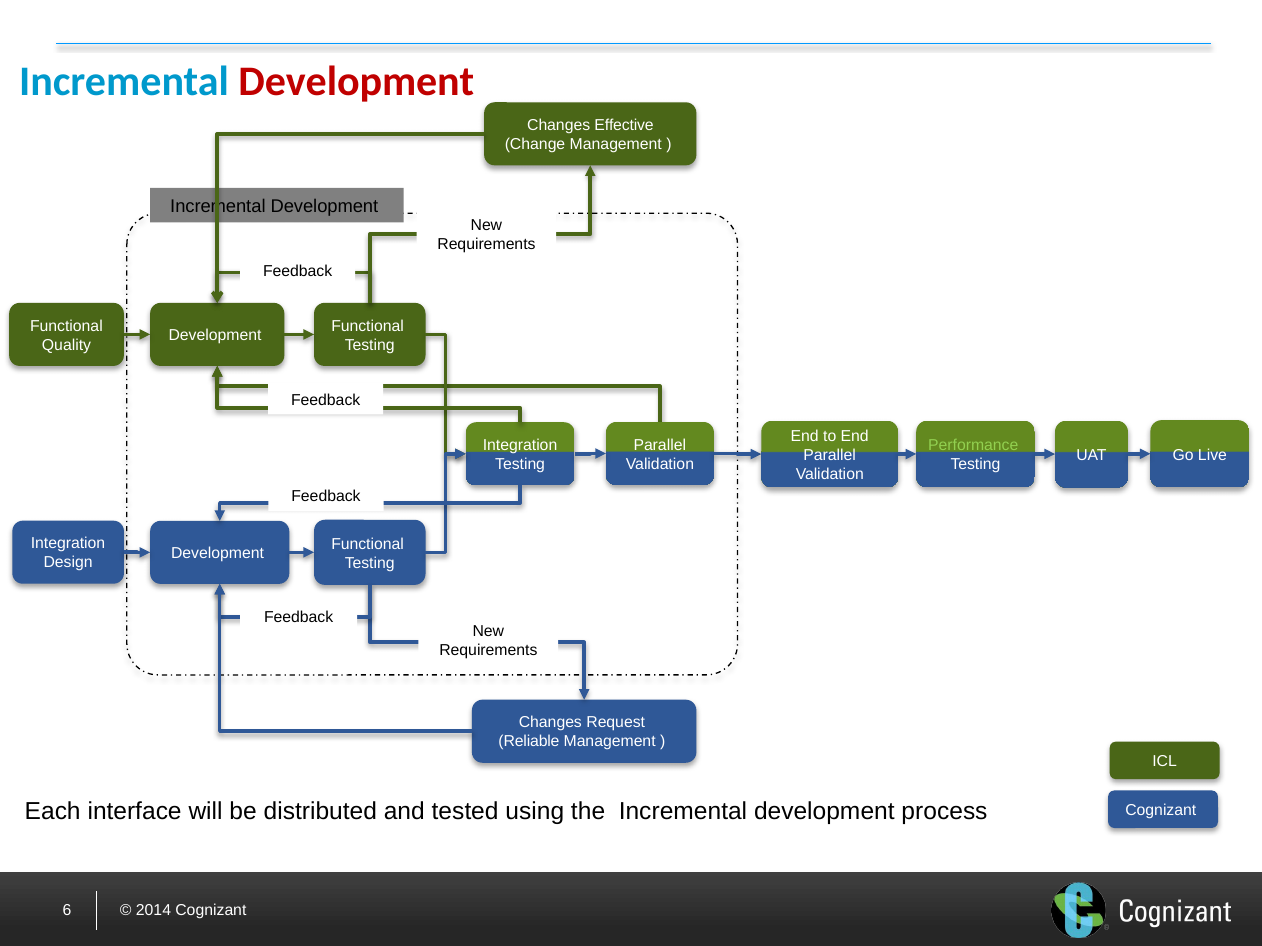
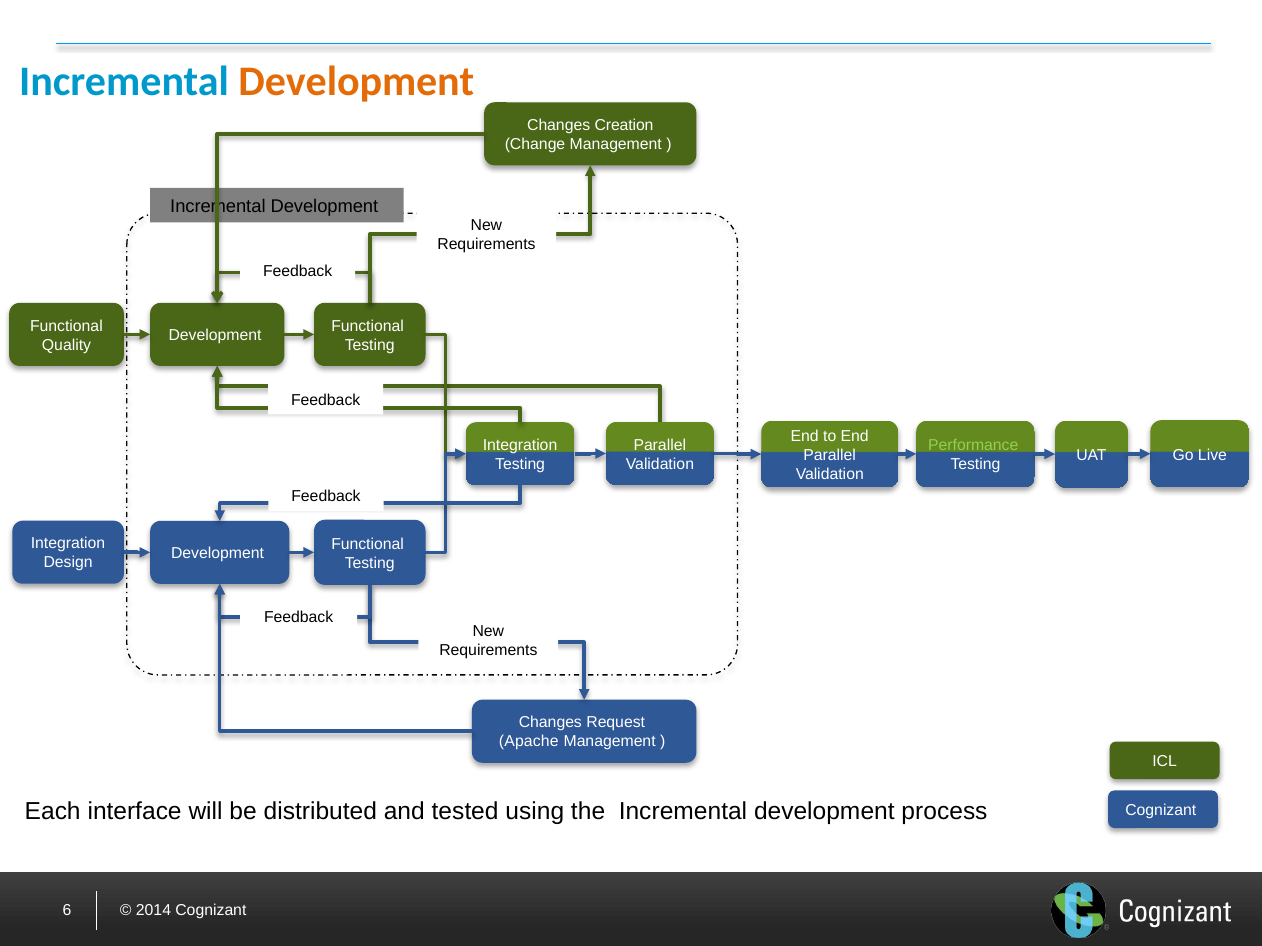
Development at (356, 82) colour: red -> orange
Effective: Effective -> Creation
Reliable: Reliable -> Apache
